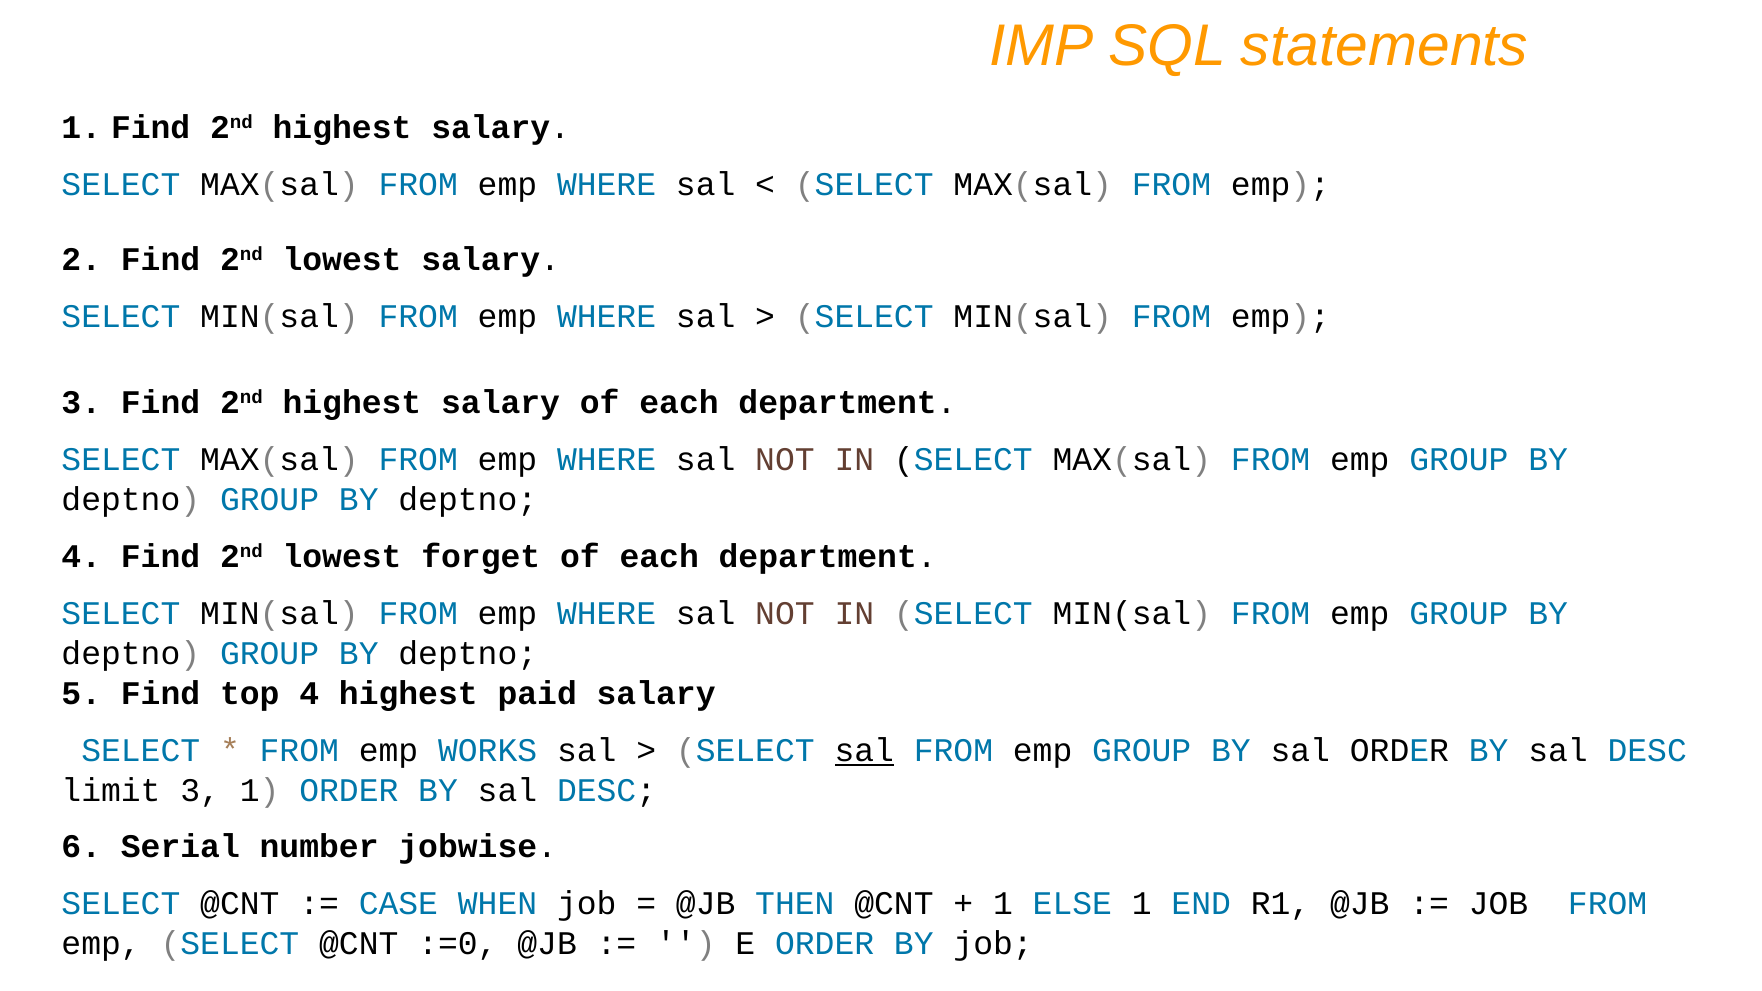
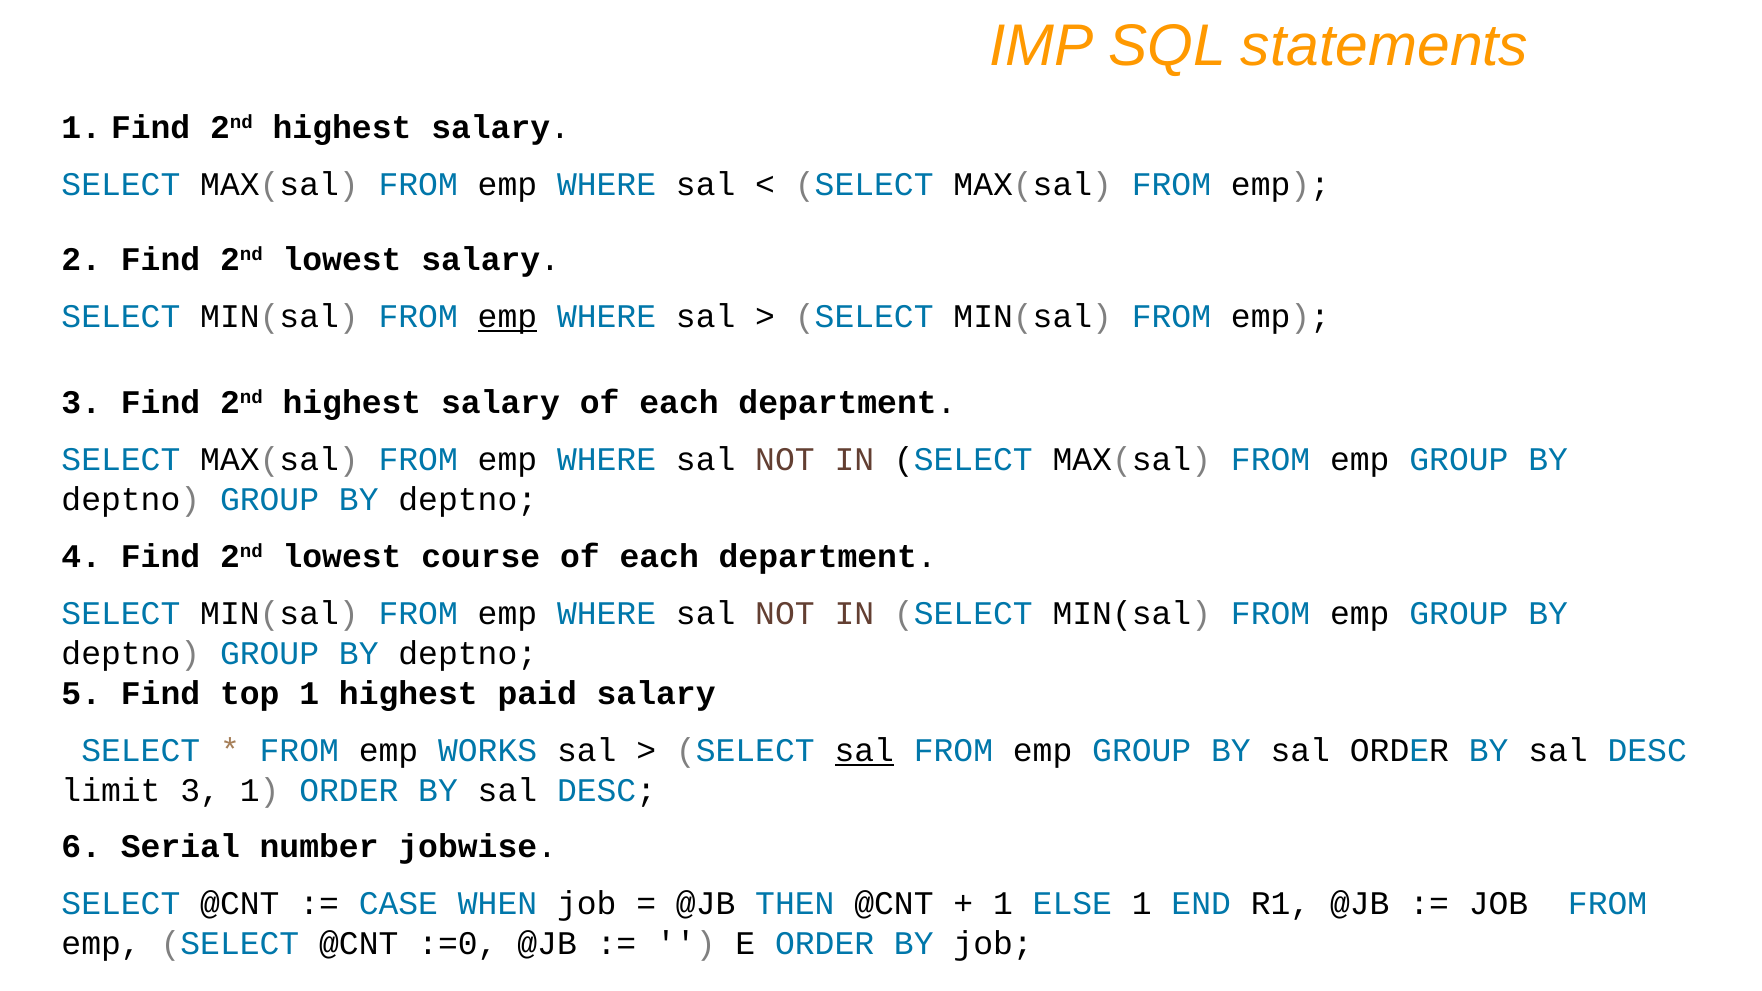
emp at (507, 317) underline: none -> present
forget: forget -> course
top 4: 4 -> 1
